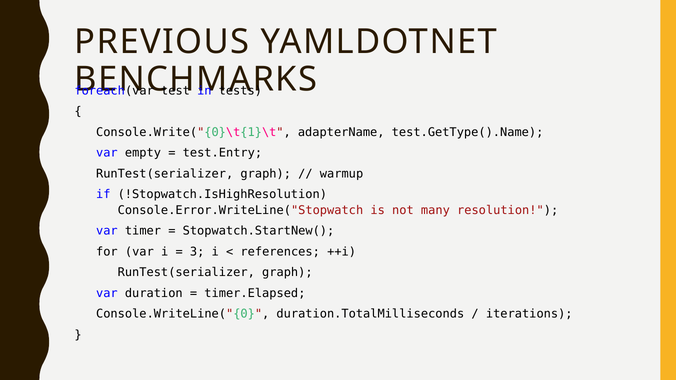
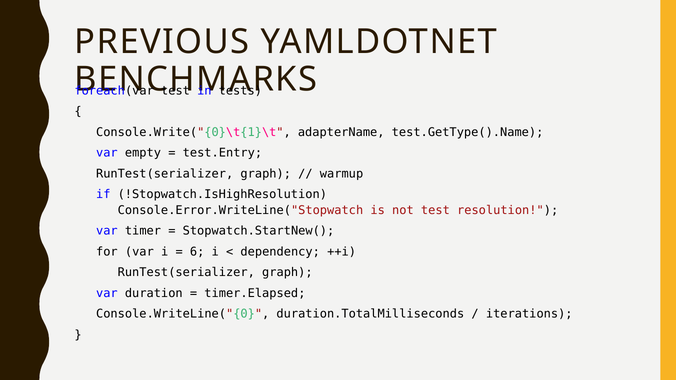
not many: many -> test
3: 3 -> 6
references: references -> dependency
